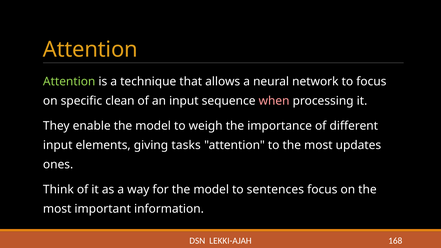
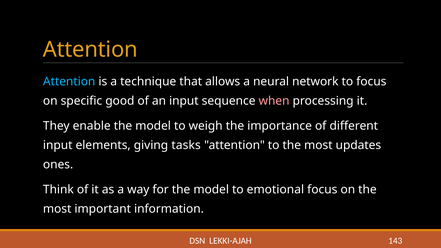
Attention at (69, 81) colour: light green -> light blue
clean: clean -> good
sentences: sentences -> emotional
168: 168 -> 143
